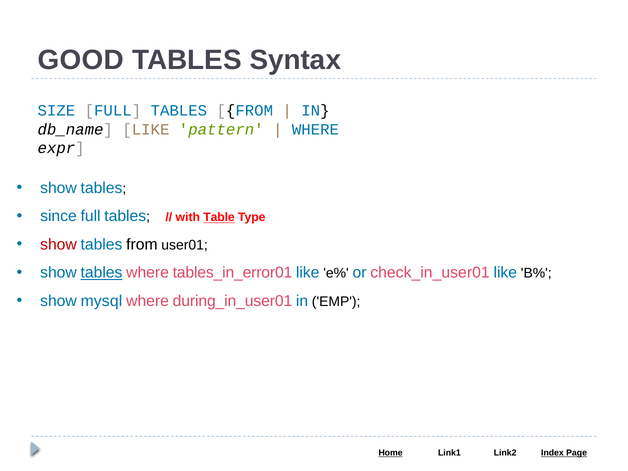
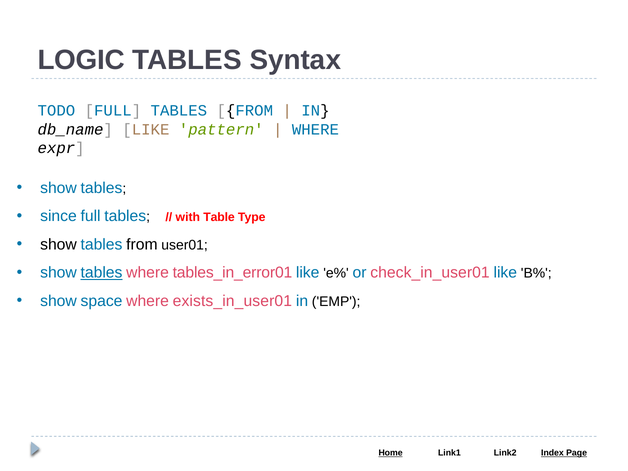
GOOD: GOOD -> LOGIC
SIZE: SIZE -> TODO
Table underline: present -> none
show at (58, 245) colour: red -> black
mysql: mysql -> space
during_in_user01: during_in_user01 -> exists_in_user01
